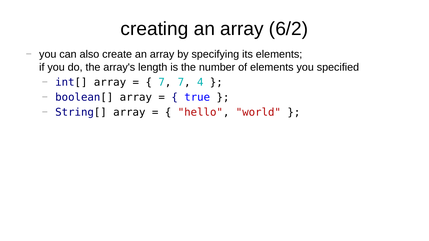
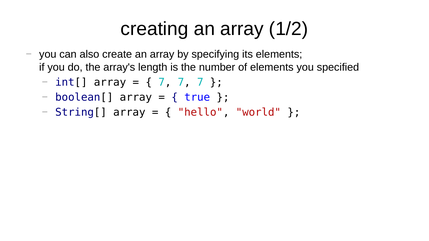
6/2: 6/2 -> 1/2
7 7 4: 4 -> 7
